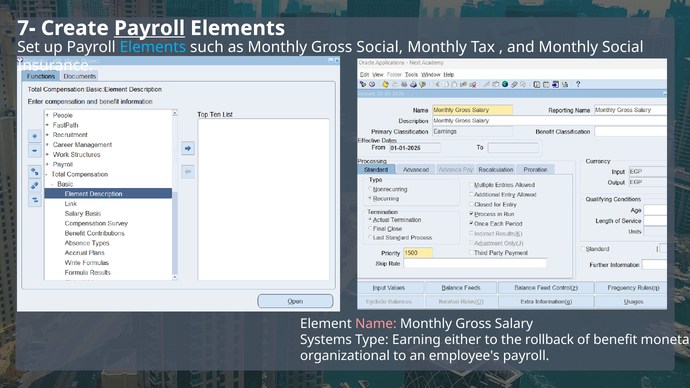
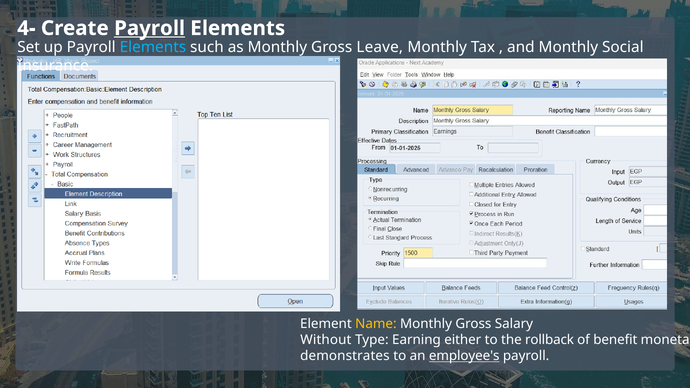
7-: 7- -> 4-
Gross Social: Social -> Leave
Name colour: pink -> yellow
Systems: Systems -> Without
organizational: organizational -> demonstrates
employee's underline: none -> present
